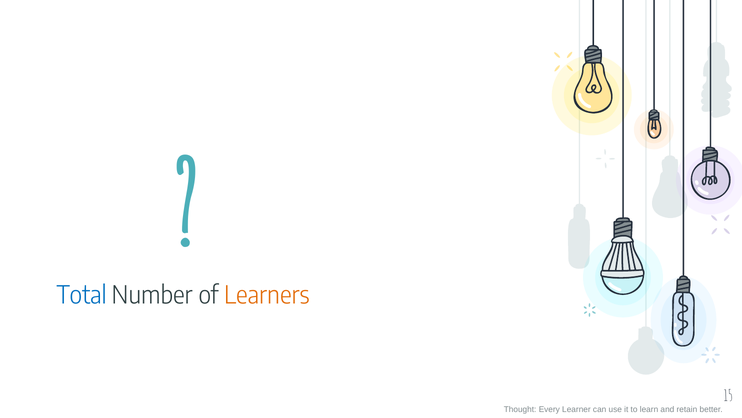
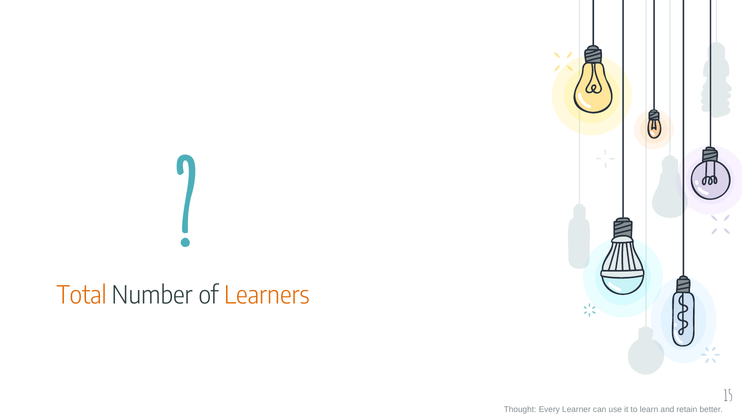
Total colour: blue -> orange
